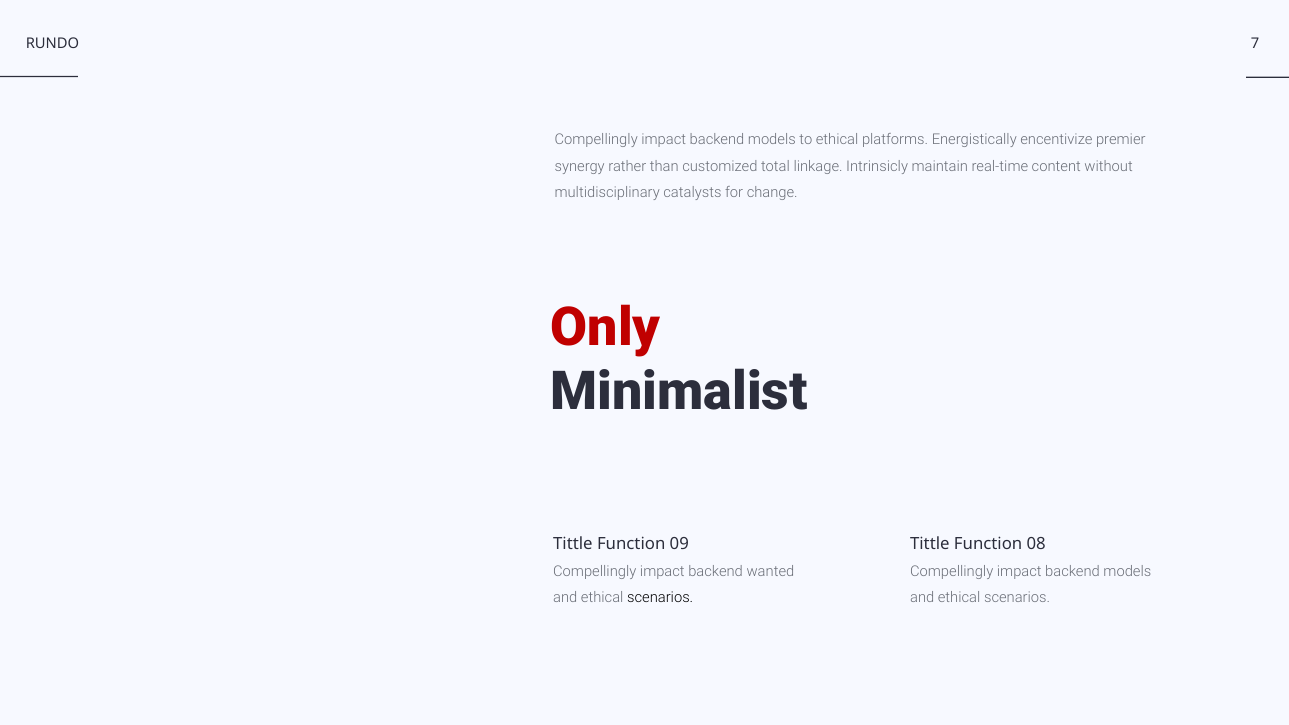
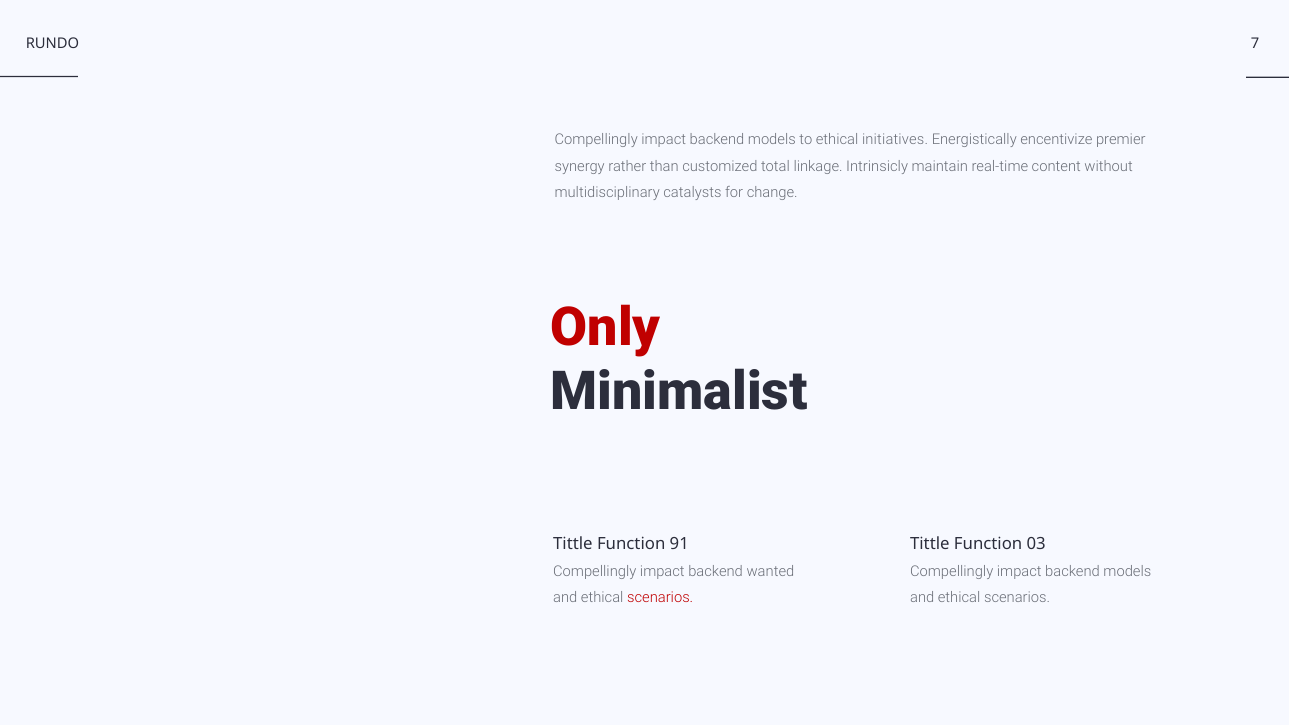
platforms: platforms -> initiatives
09: 09 -> 91
08: 08 -> 03
scenarios at (660, 598) colour: black -> red
